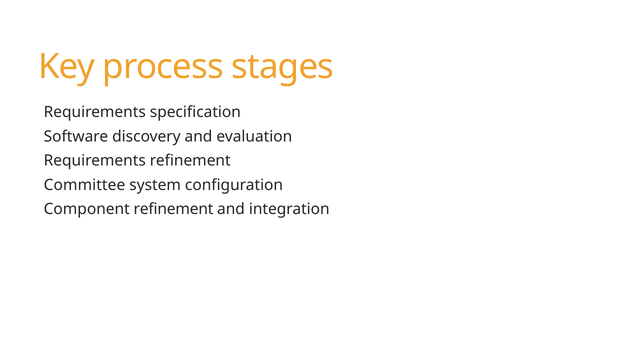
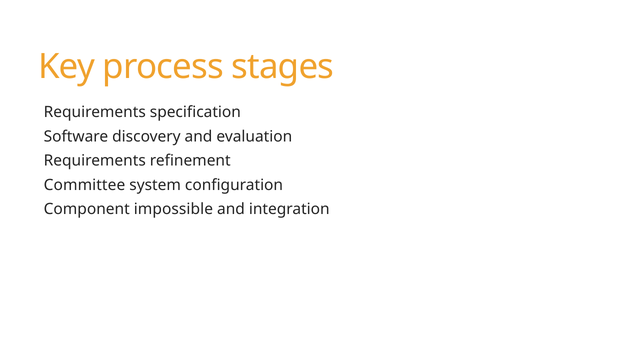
Component refinement: refinement -> impossible
